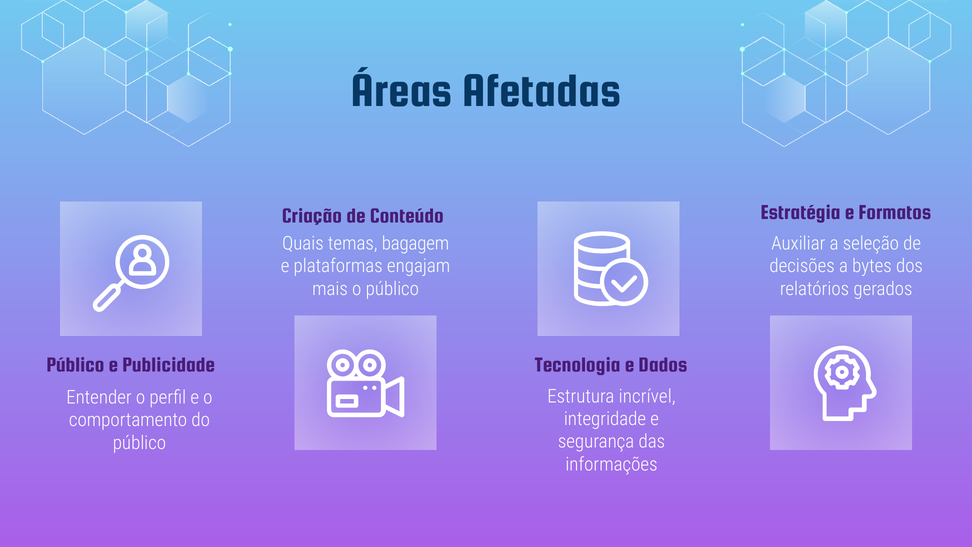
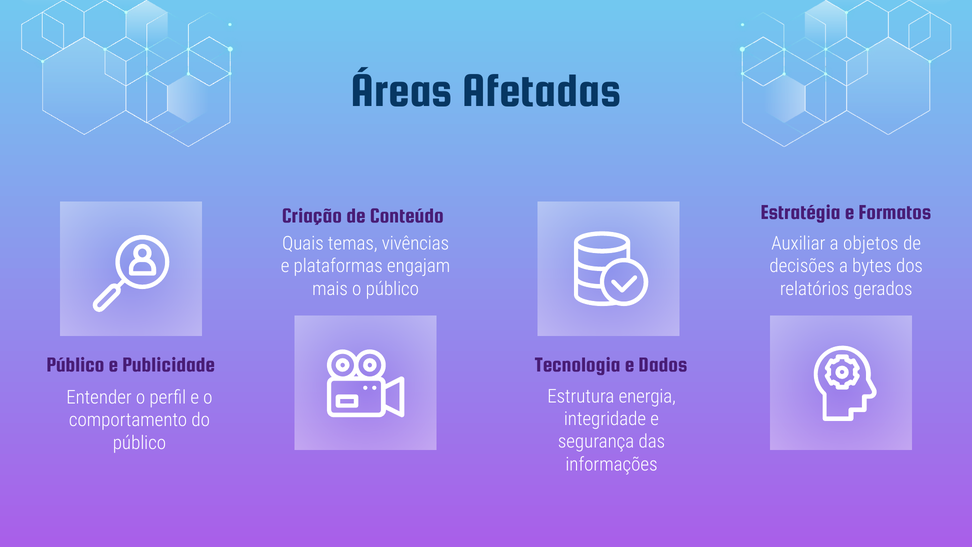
bagagem: bagagem -> vivências
seleção: seleção -> objetos
incrível: incrível -> energia
